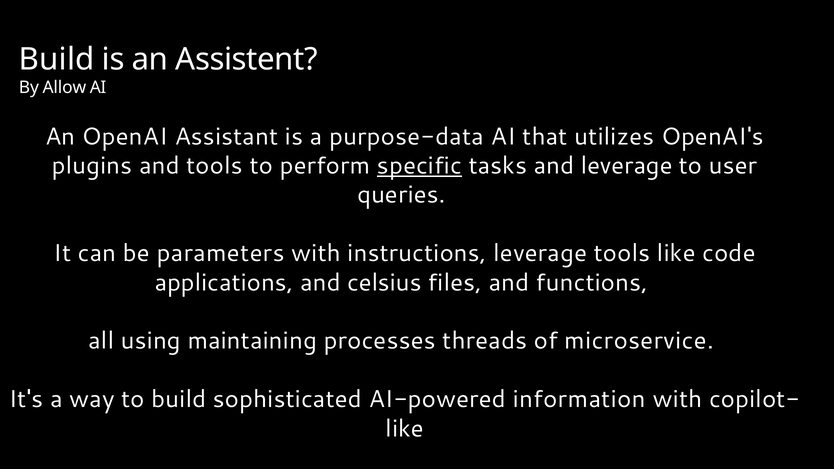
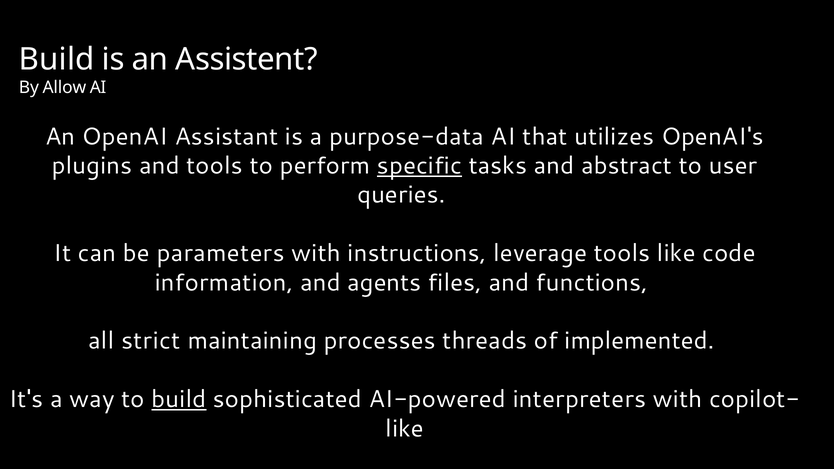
and leverage: leverage -> abstract
applications: applications -> information
celsius: celsius -> agents
using: using -> strict
microservice: microservice -> implemented
build at (179, 399) underline: none -> present
information: information -> interpreters
